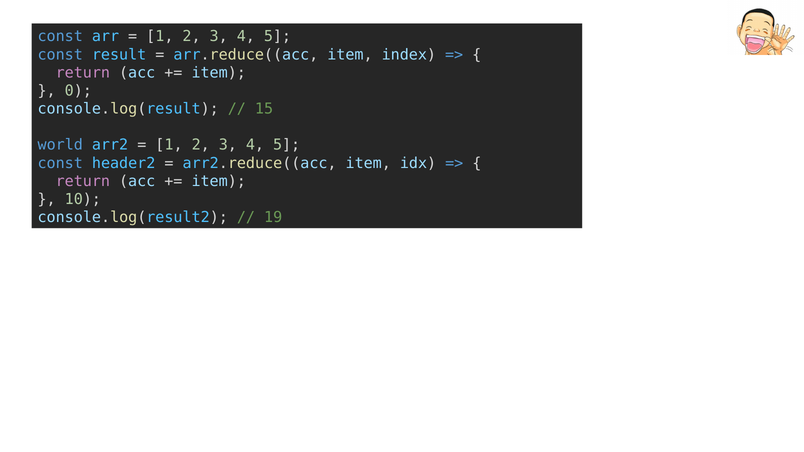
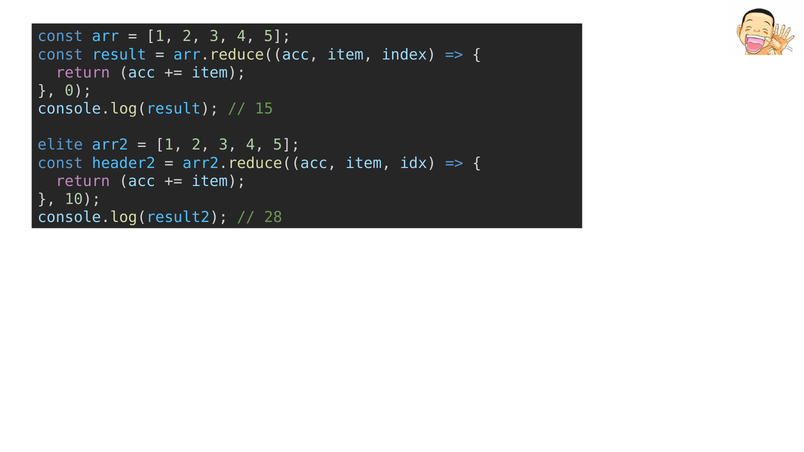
world: world -> elite
19: 19 -> 28
